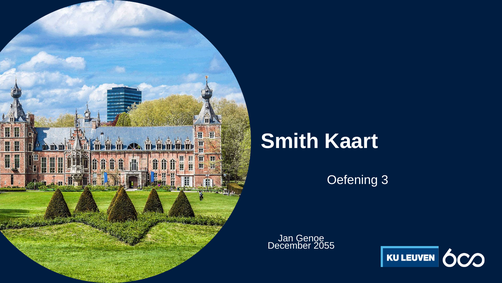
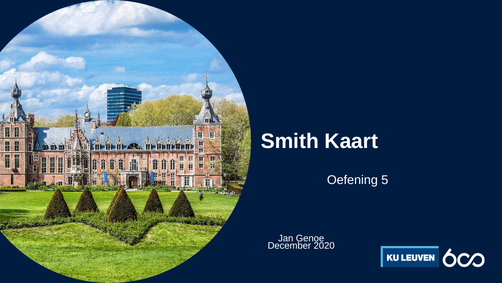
3: 3 -> 5
2055: 2055 -> 2020
